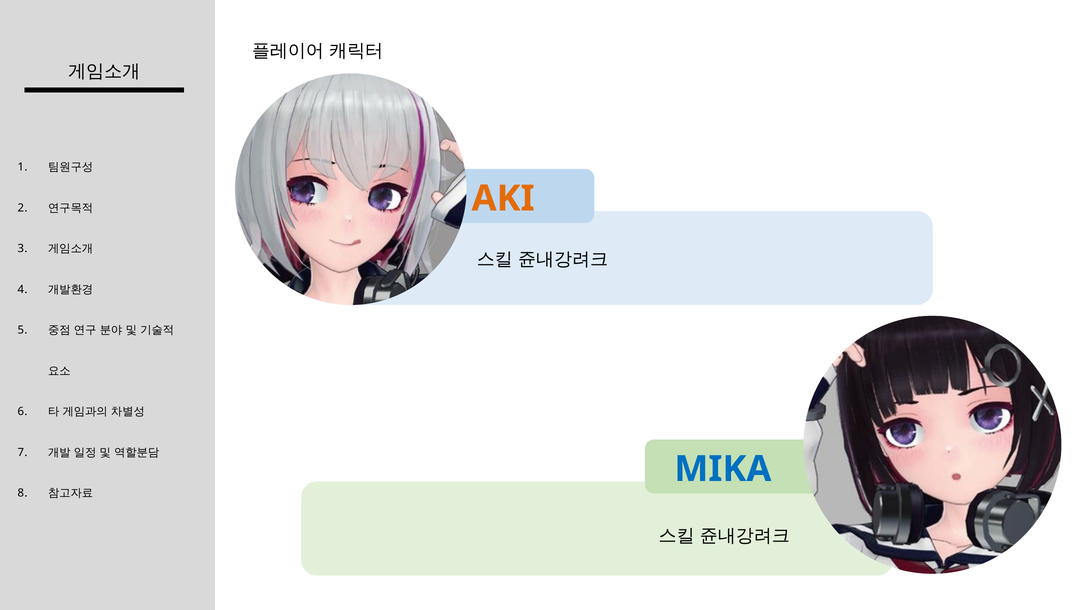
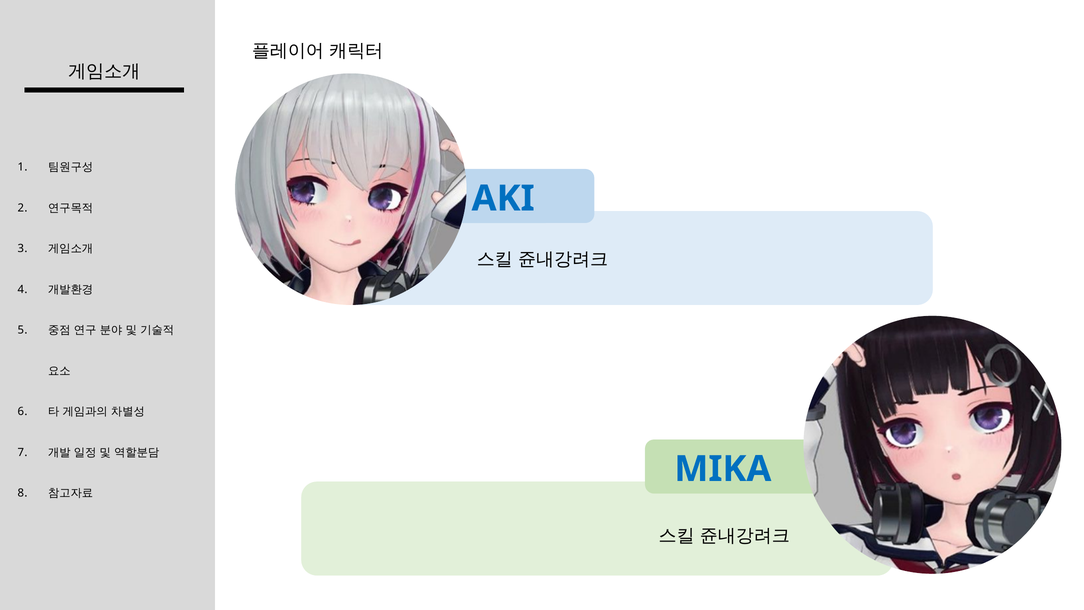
AKI colour: orange -> blue
